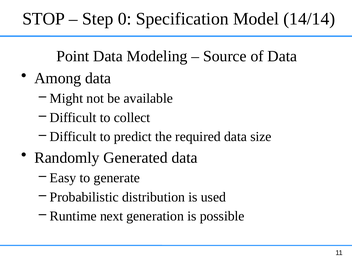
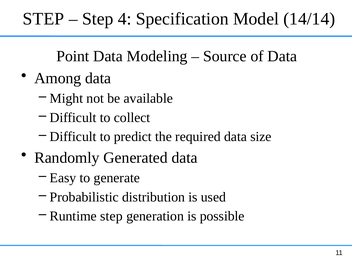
STOP at (44, 19): STOP -> STEP
0: 0 -> 4
Runtime next: next -> step
